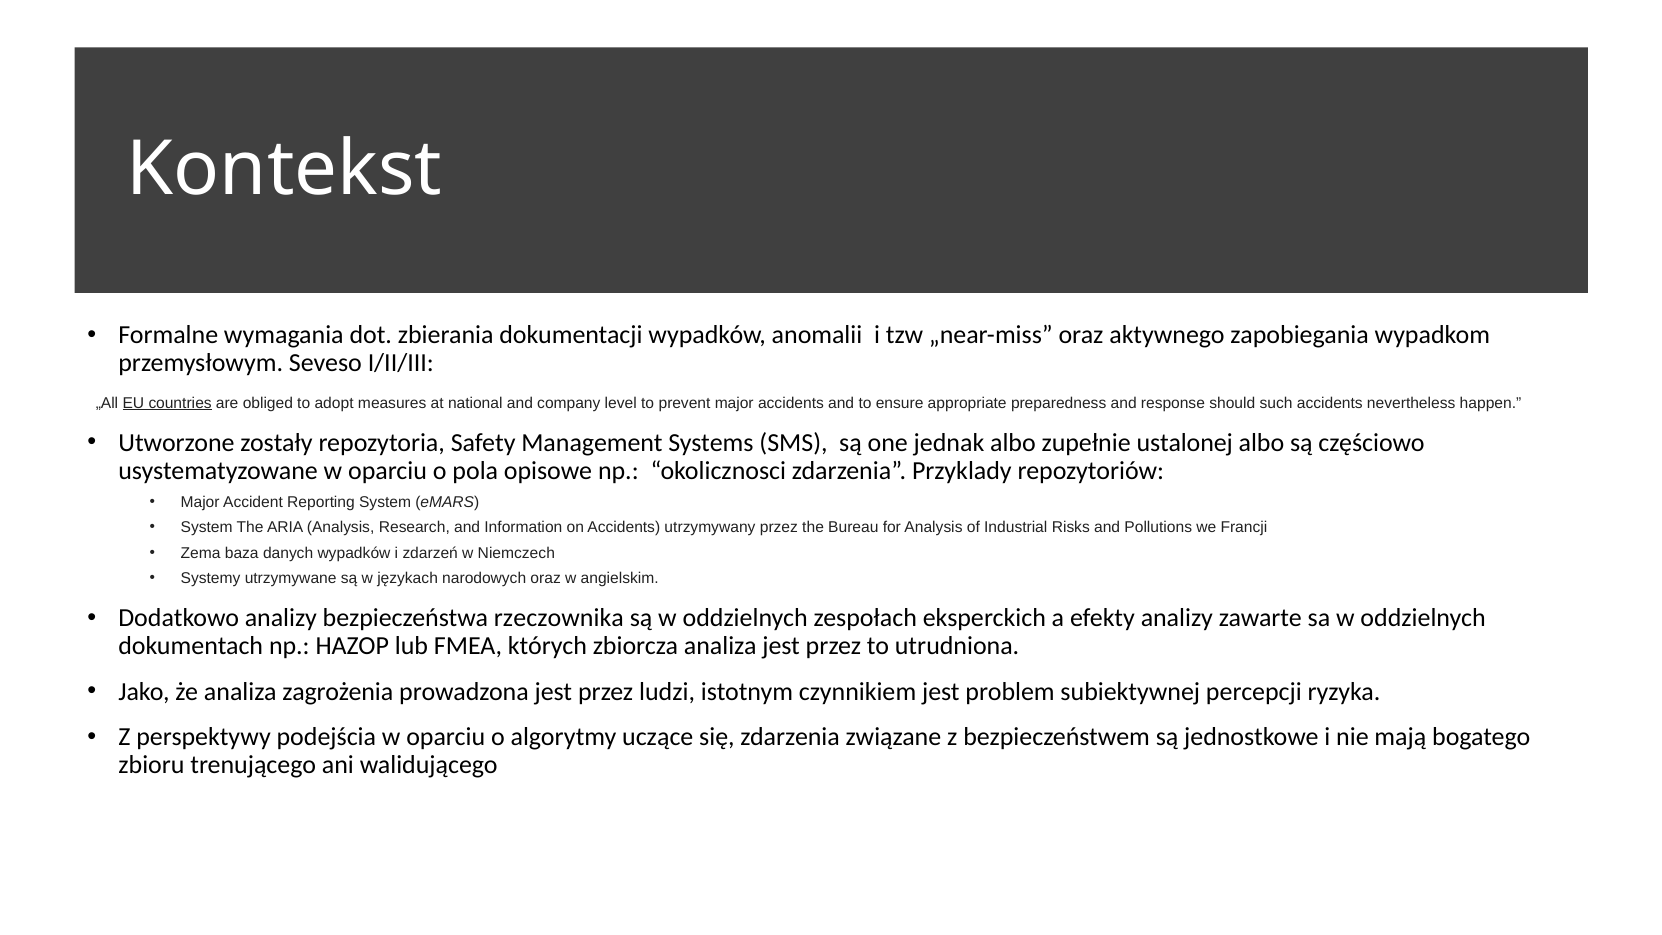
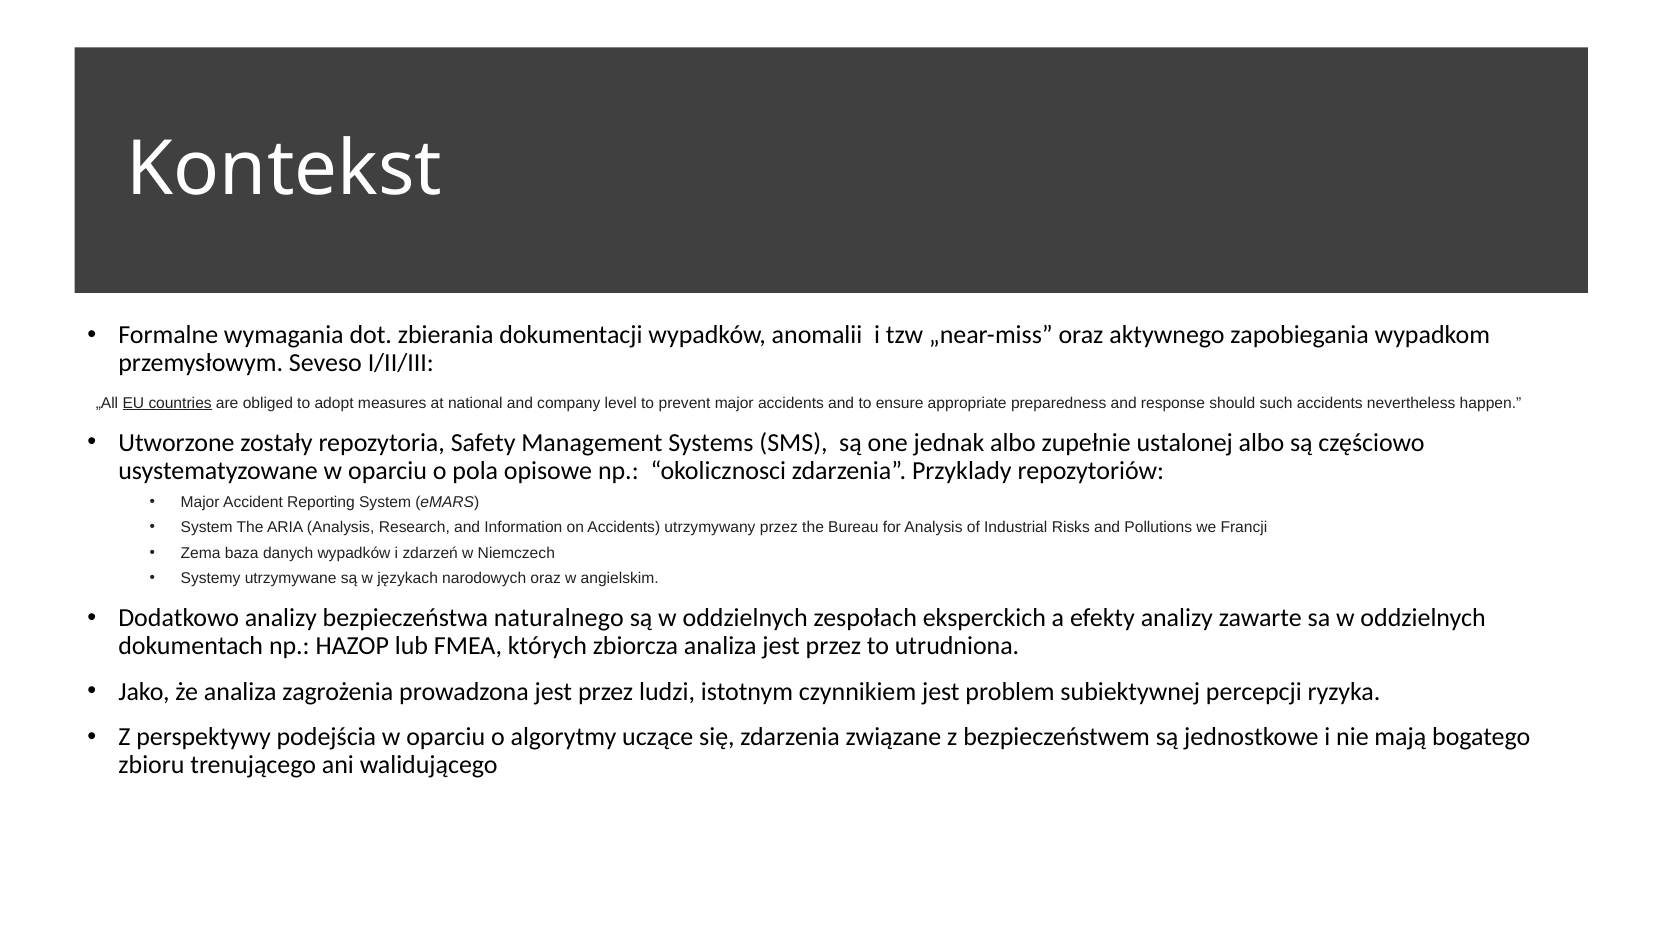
rzeczownika: rzeczownika -> naturalnego
